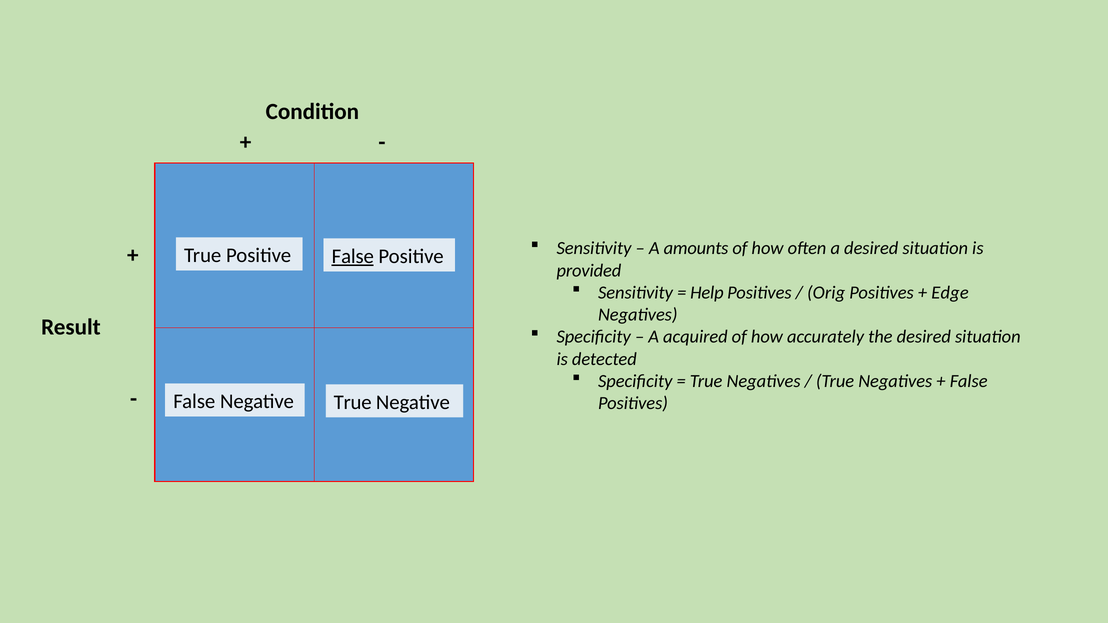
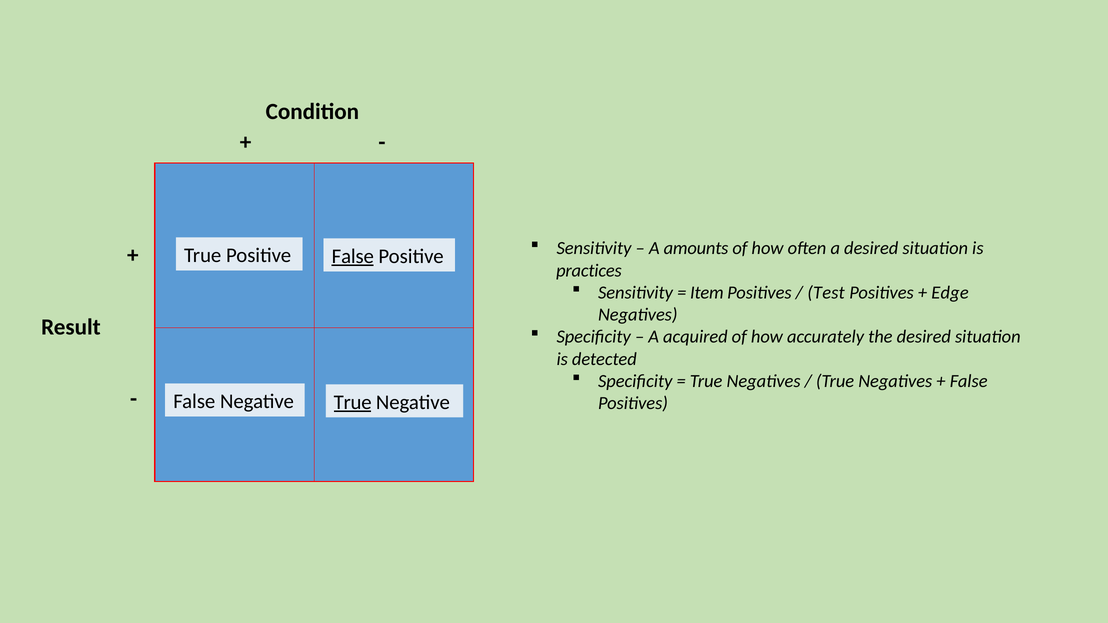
provided: provided -> practices
Help: Help -> Item
Orig: Orig -> Test
True at (353, 402) underline: none -> present
